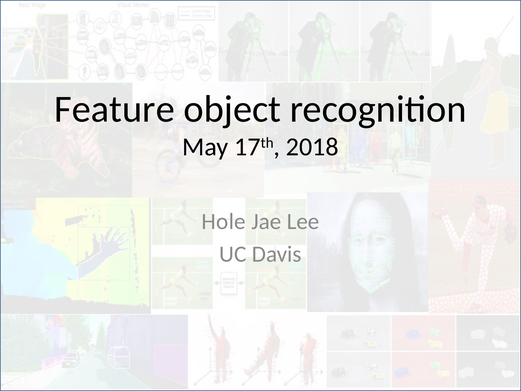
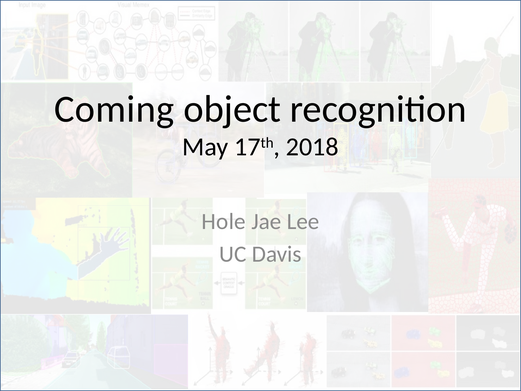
Feature: Feature -> Coming
